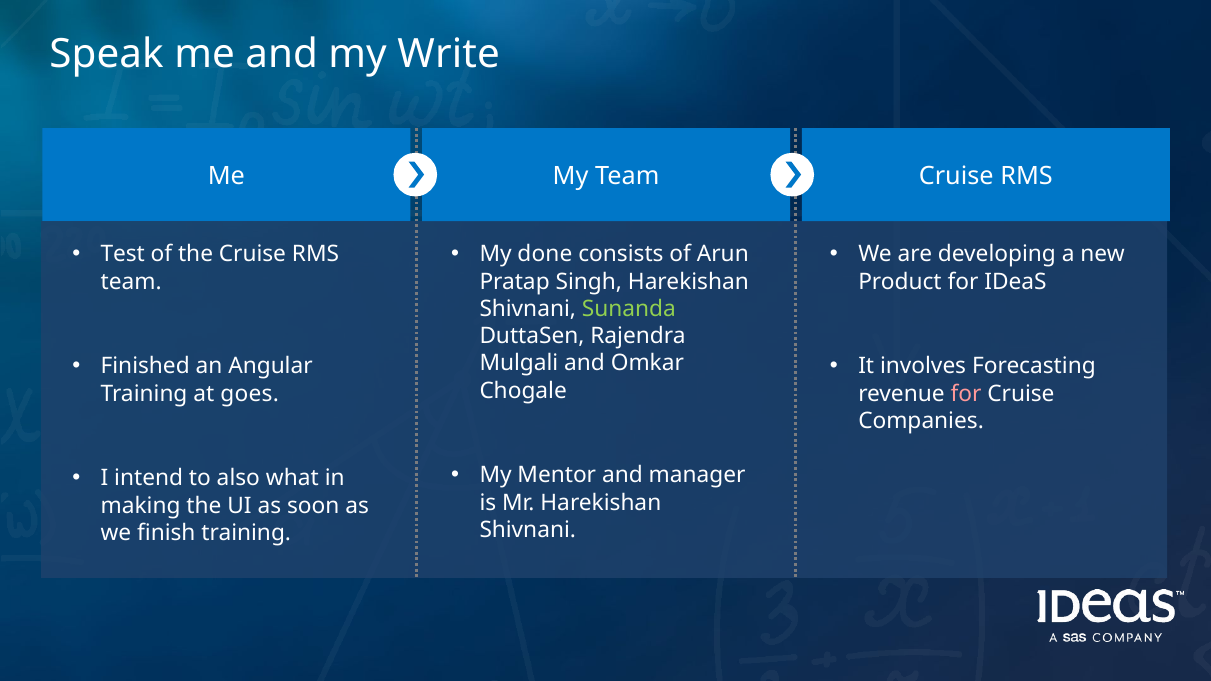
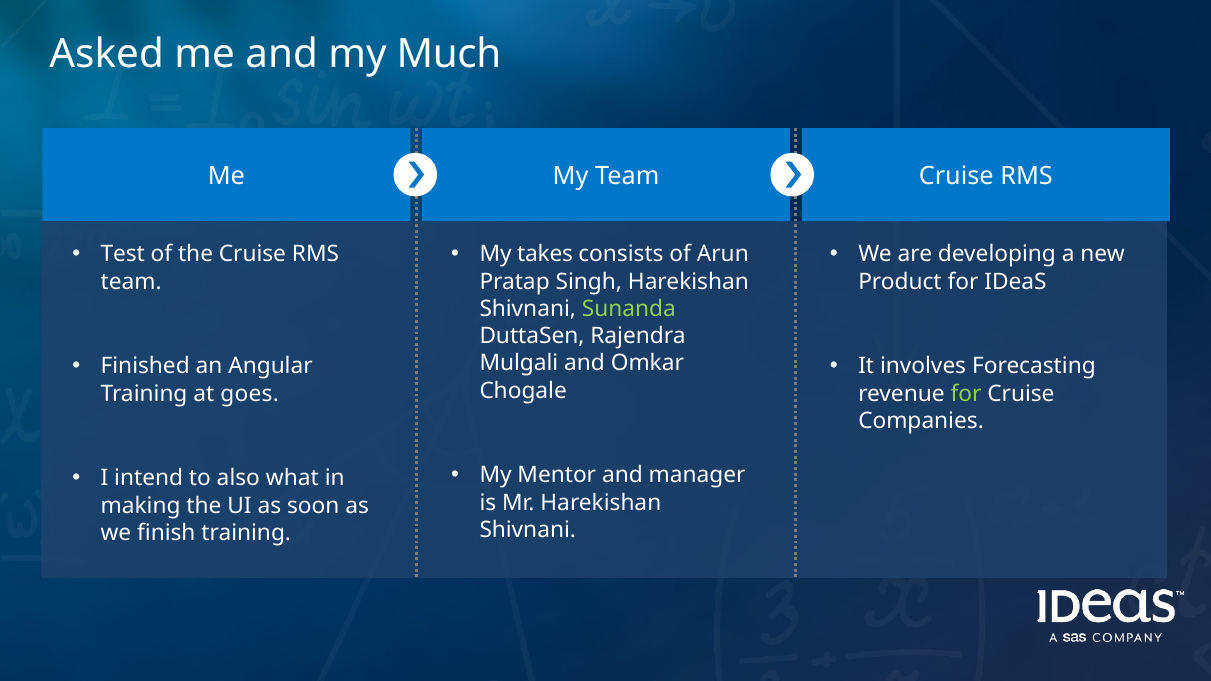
Speak: Speak -> Asked
Write: Write -> Much
done: done -> takes
for at (966, 394) colour: pink -> light green
